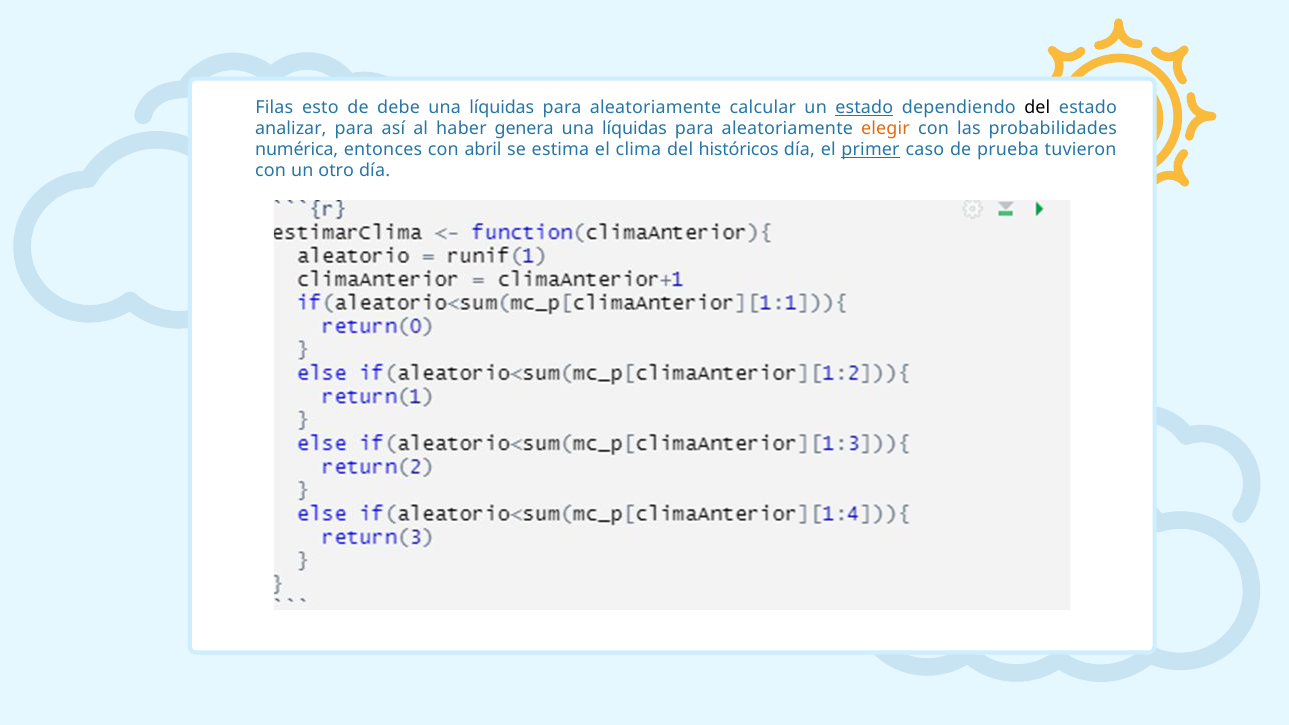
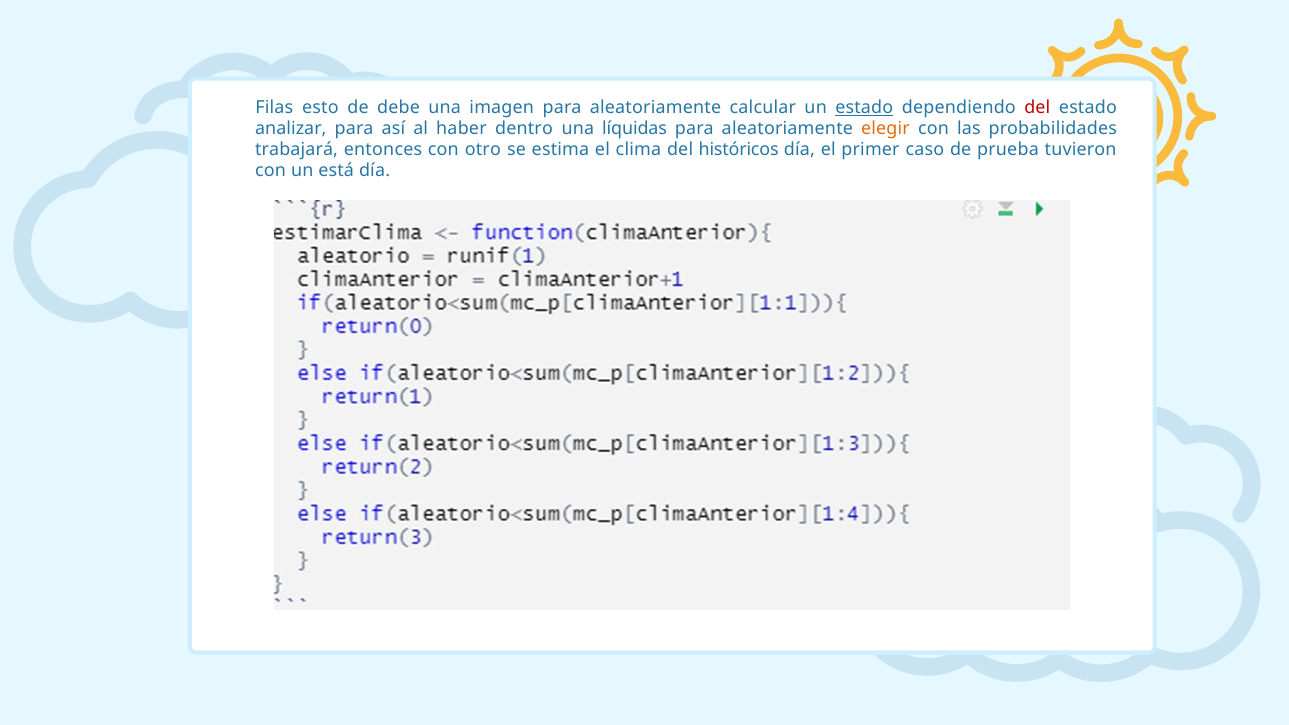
debe una líquidas: líquidas -> imagen
del at (1037, 108) colour: black -> red
genera: genera -> dentro
numérica: numérica -> trabajará
abril: abril -> otro
primer underline: present -> none
otro: otro -> está
